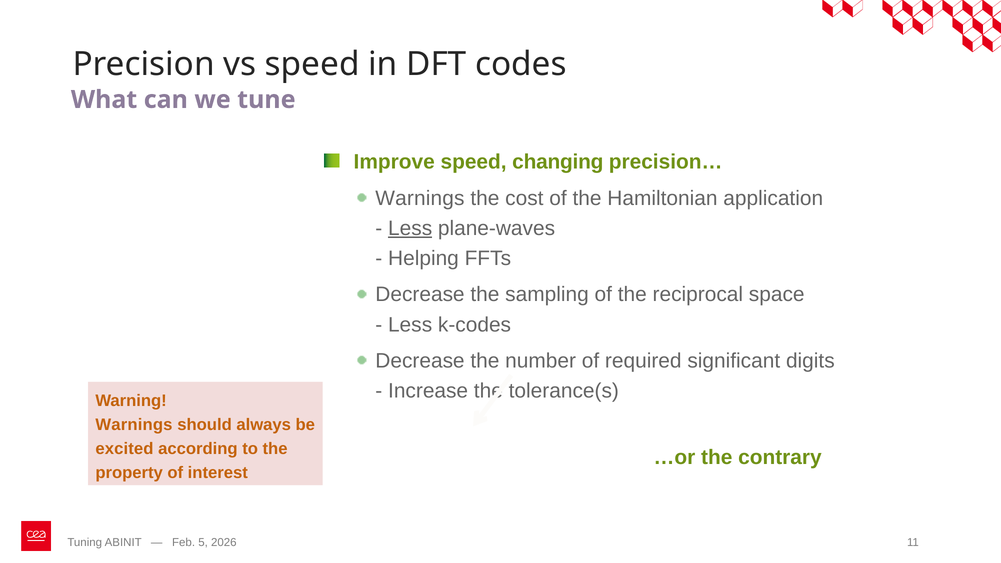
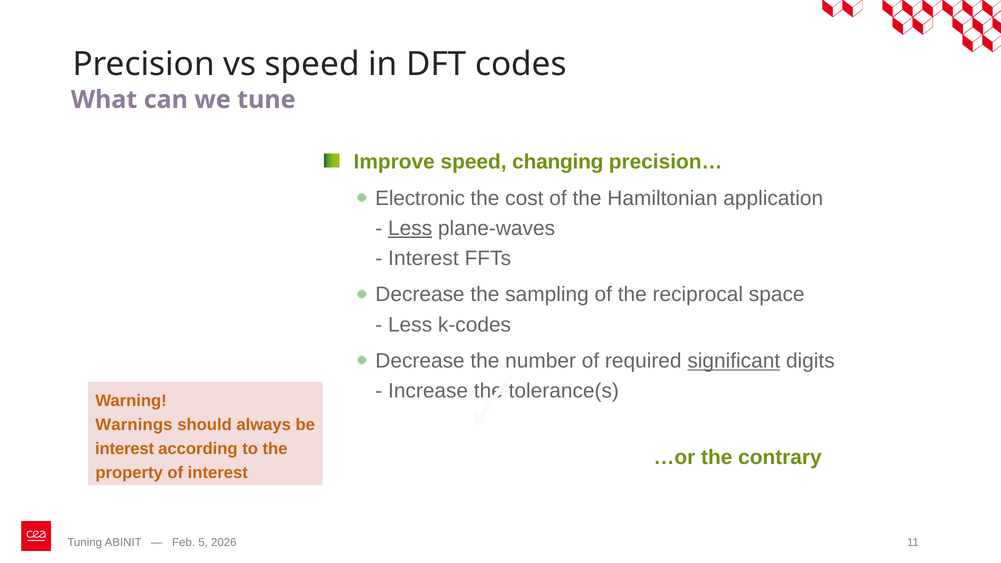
Warnings at (420, 198): Warnings -> Electronic
Helping at (423, 258): Helping -> Interest
significant underline: none -> present
excited at (124, 449): excited -> interest
